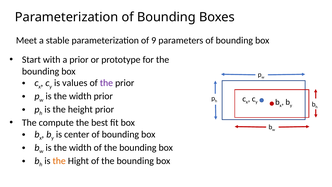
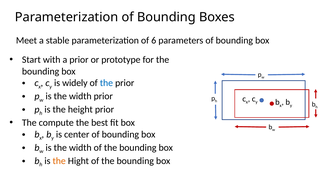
9: 9 -> 6
values: values -> widely
the at (106, 83) colour: purple -> blue
